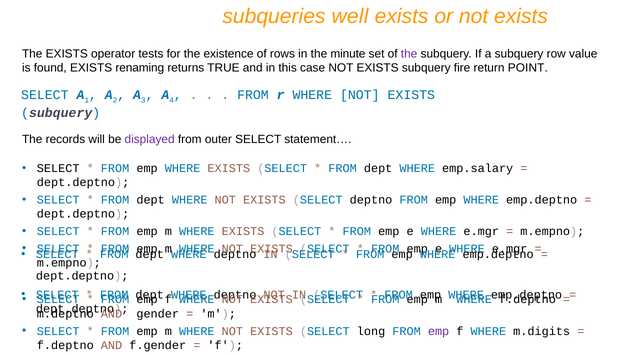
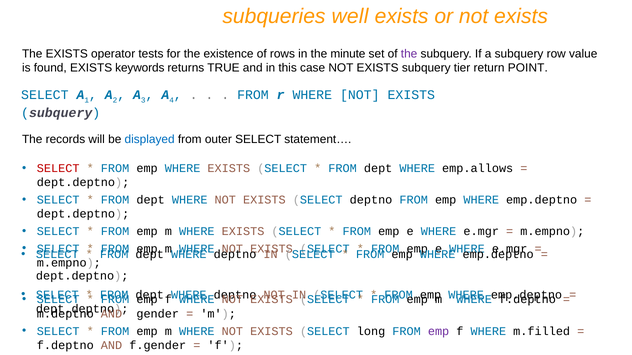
renaming: renaming -> keywords
fire: fire -> tier
displayed colour: purple -> blue
SELECT at (58, 168) colour: black -> red
emp.salary: emp.salary -> emp.allows
m.digits: m.digits -> m.filled
